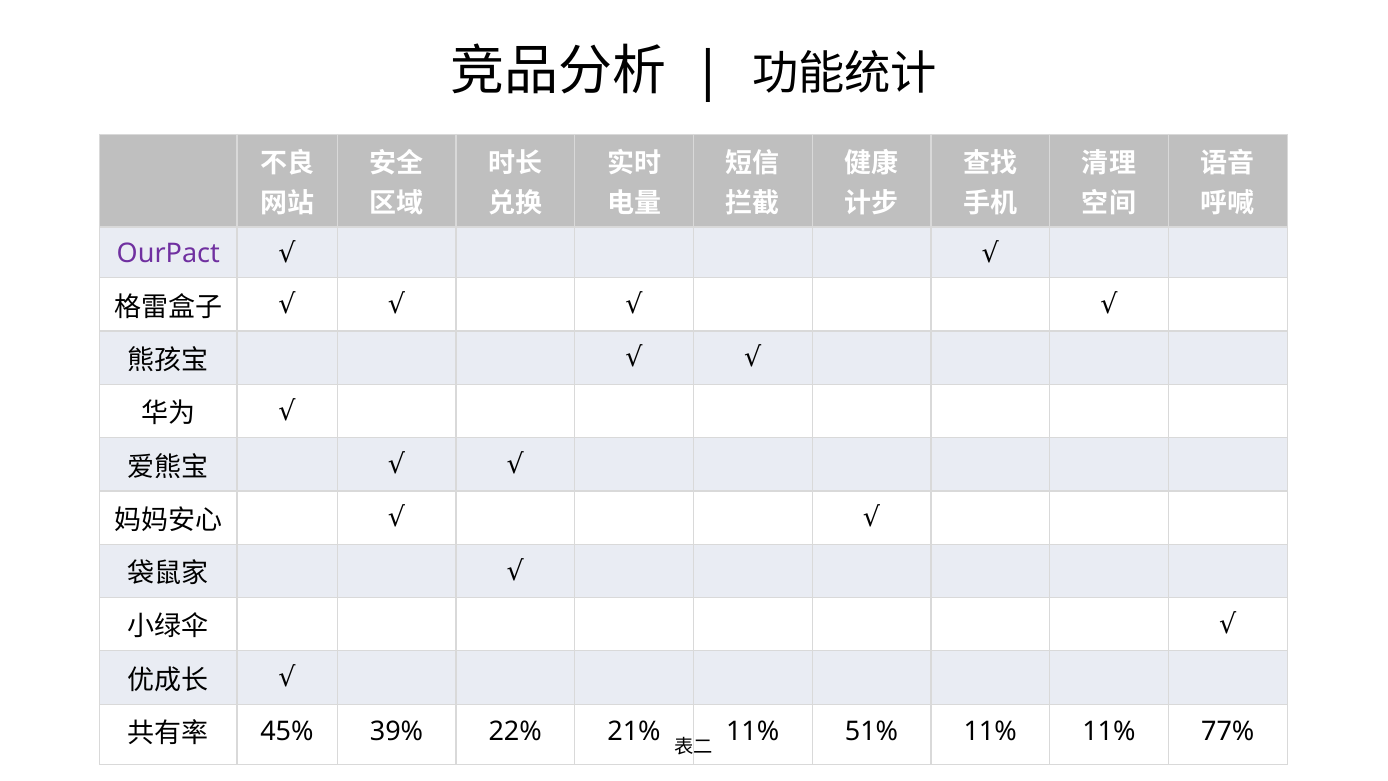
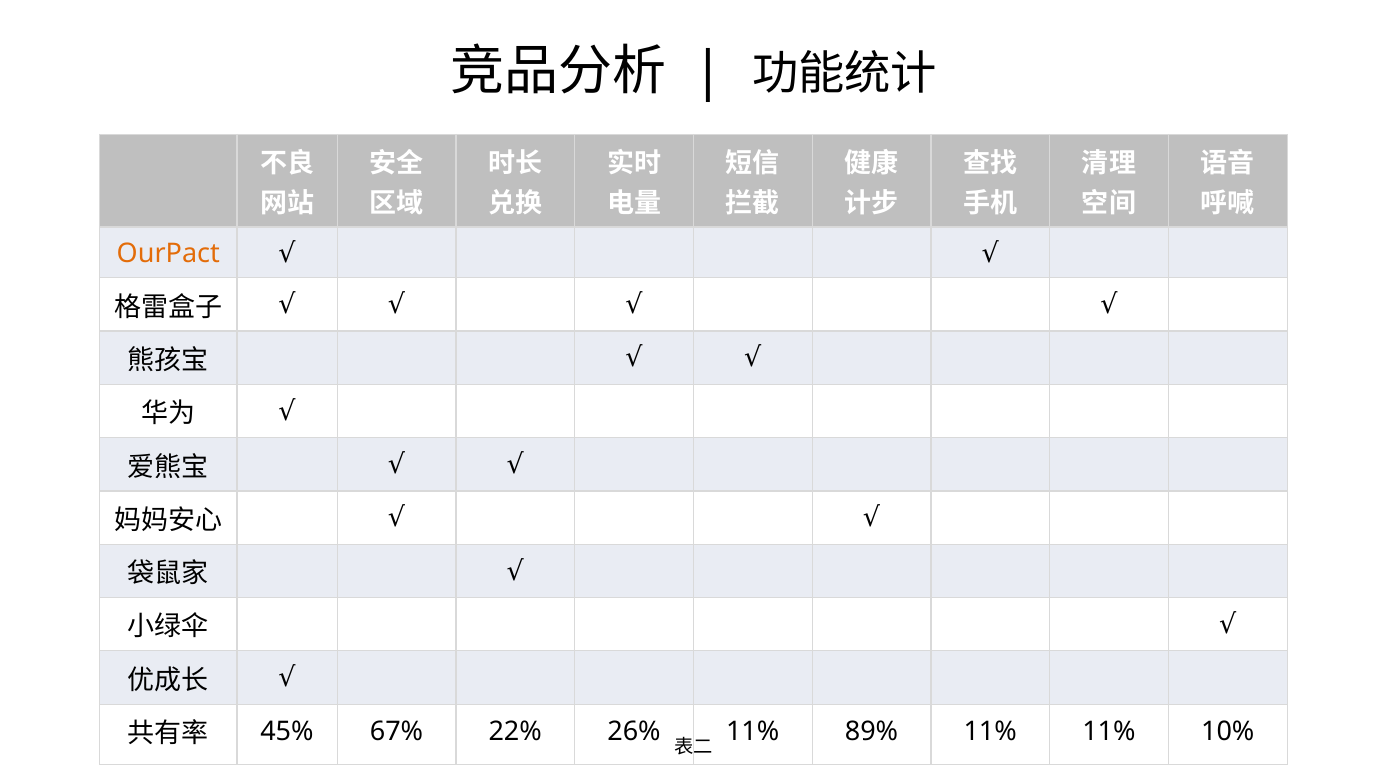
OurPact colour: purple -> orange
39%: 39% -> 67%
21%: 21% -> 26%
51%: 51% -> 89%
77%: 77% -> 10%
